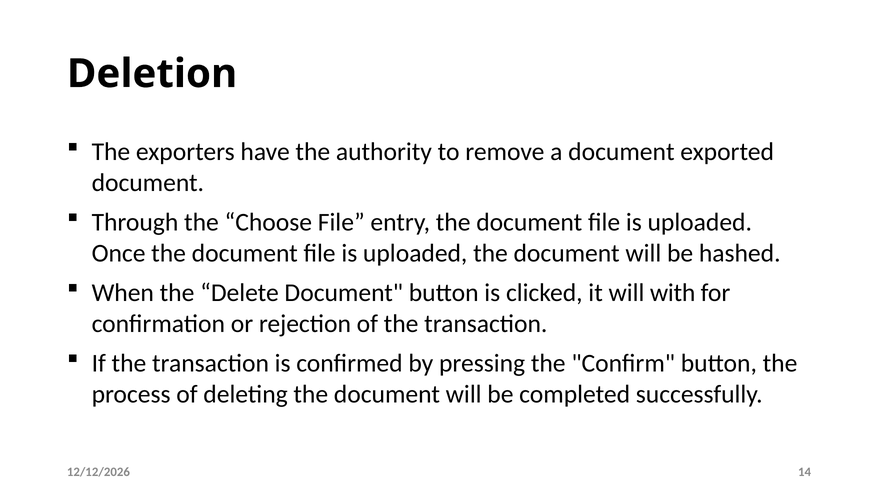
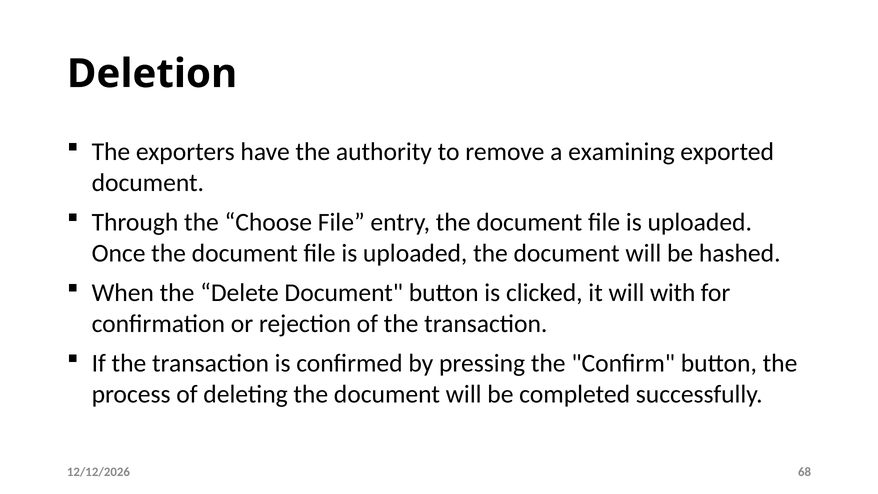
a document: document -> examining
14: 14 -> 68
